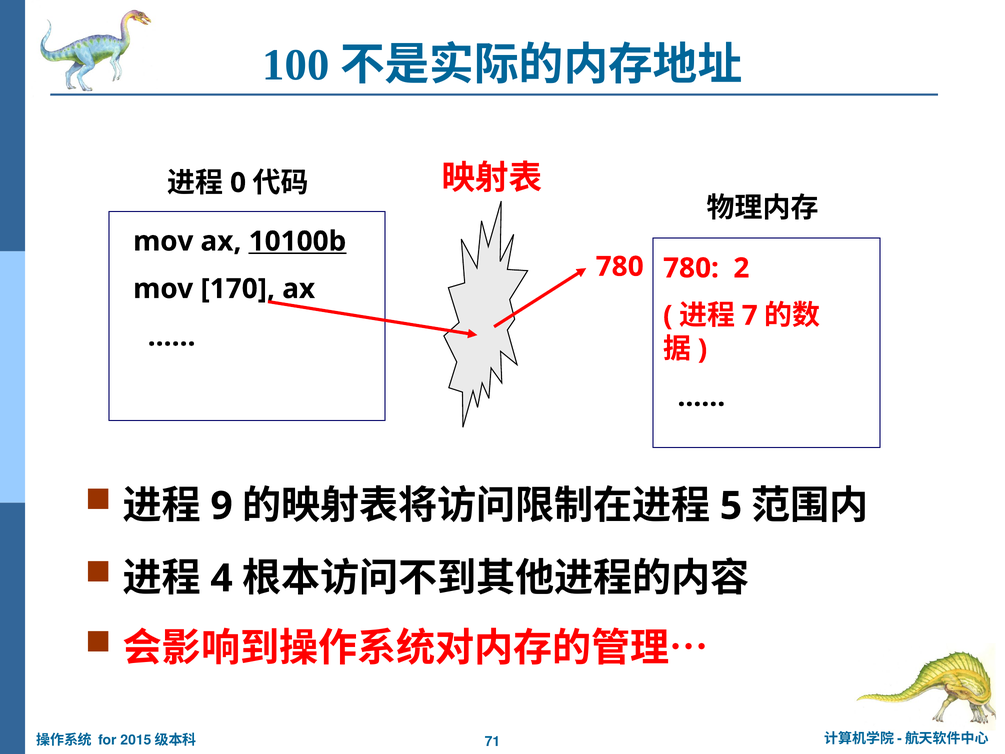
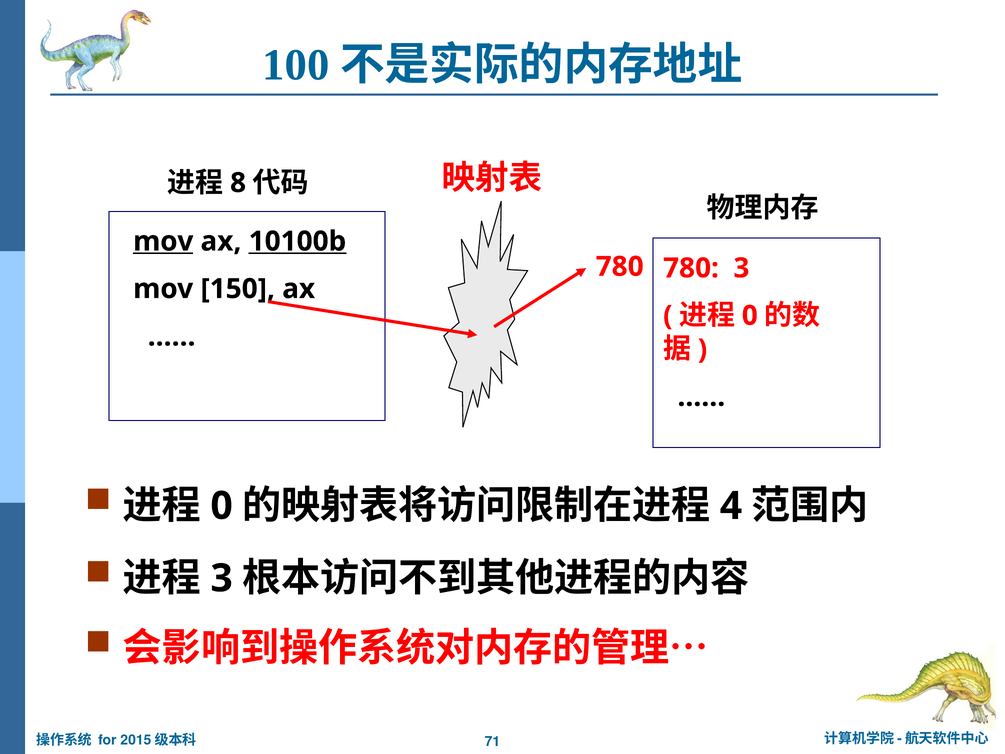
0: 0 -> 8
mov at (163, 241) underline: none -> present
780 2: 2 -> 3
170: 170 -> 150
7 at (750, 316): 7 -> 0
9 at (222, 506): 9 -> 0
5: 5 -> 4
4 at (222, 578): 4 -> 3
